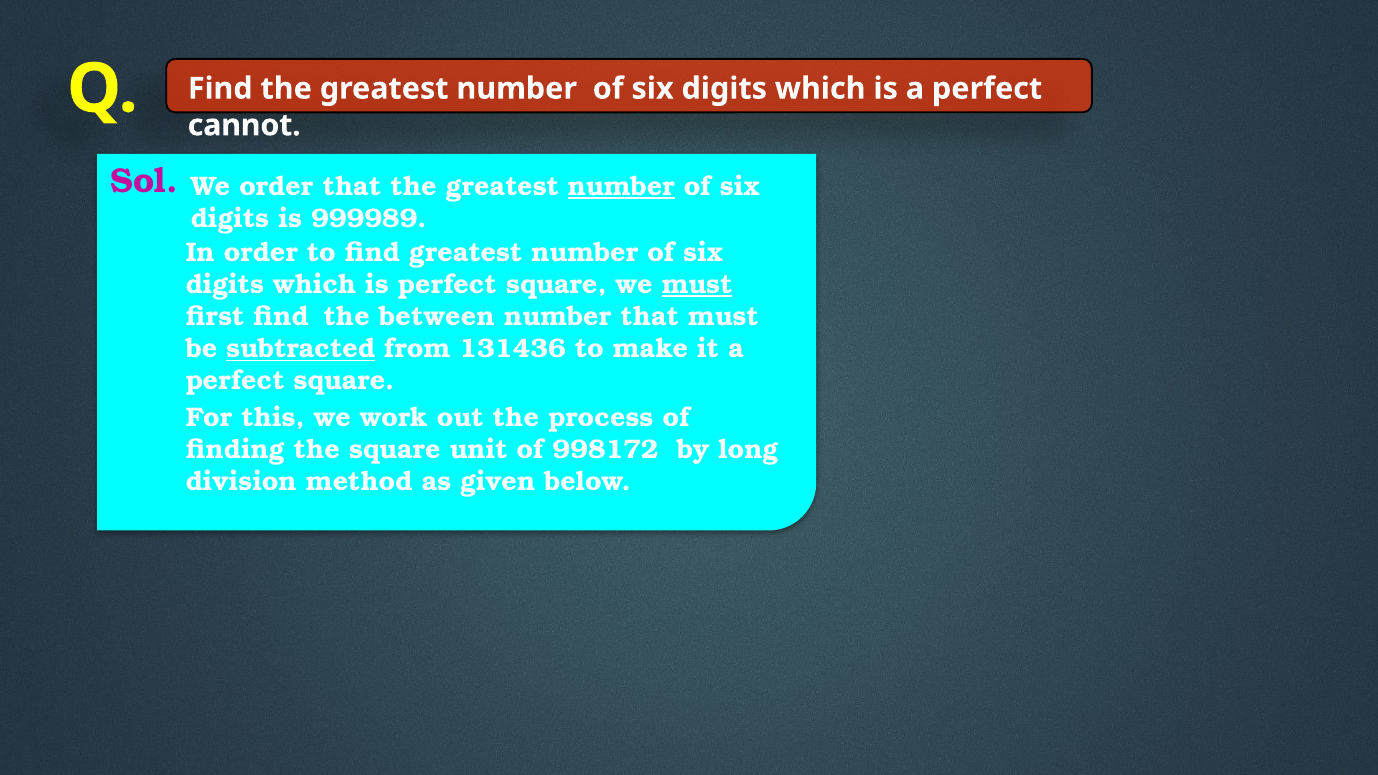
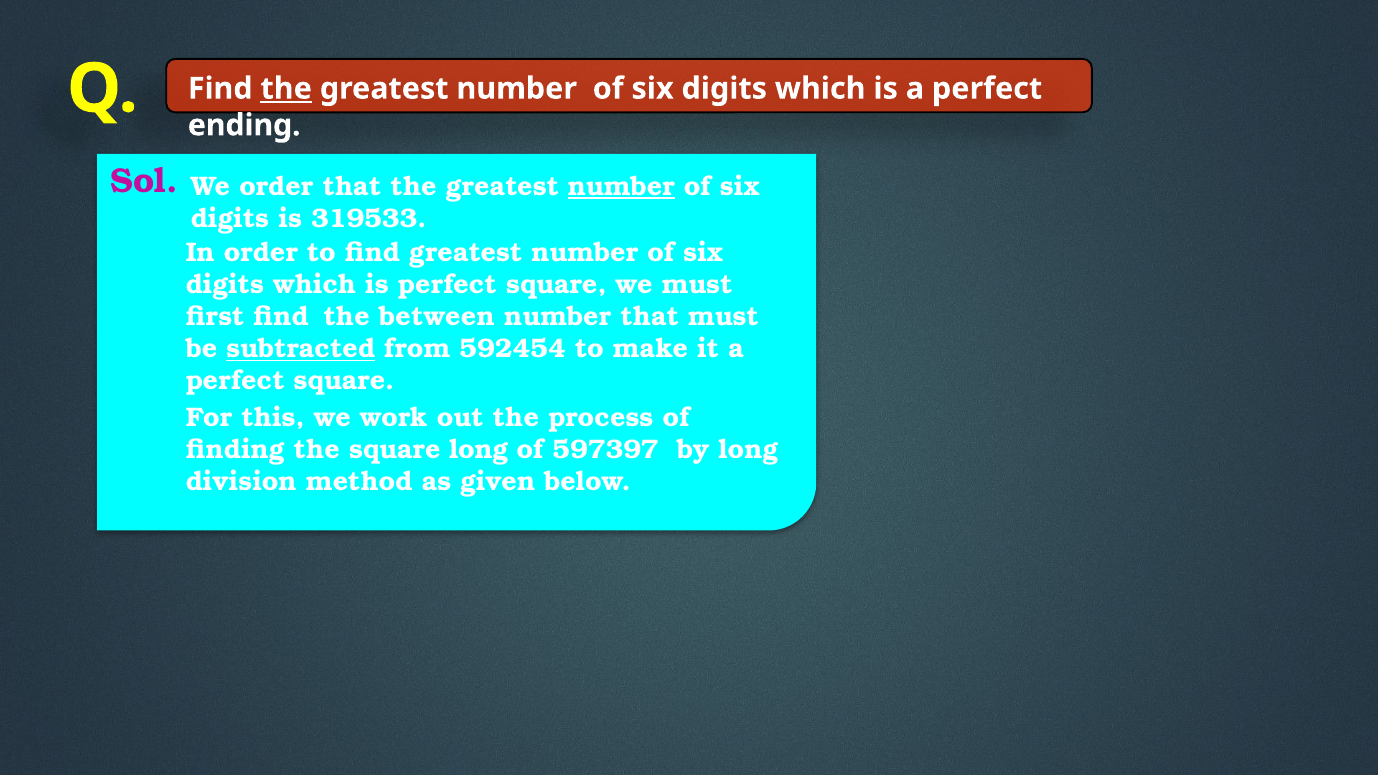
the at (286, 89) underline: none -> present
cannot: cannot -> ending
999989: 999989 -> 319533
must at (697, 285) underline: present -> none
131436: 131436 -> 592454
square unit: unit -> long
998172: 998172 -> 597397
